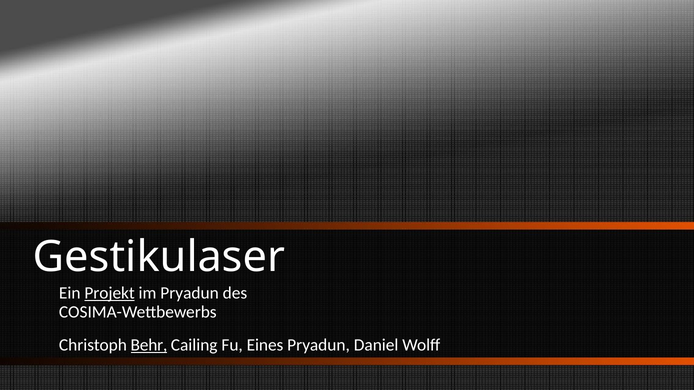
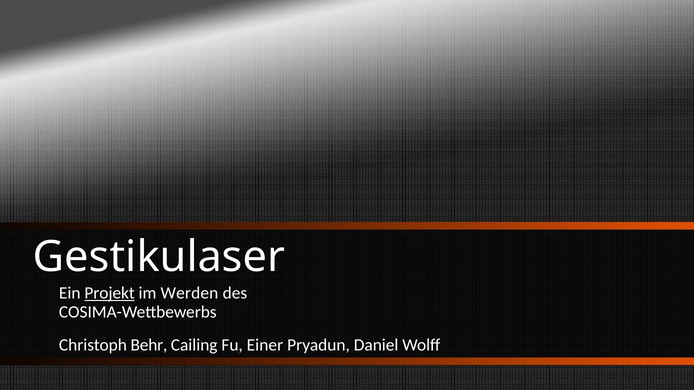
im Pryadun: Pryadun -> Werden
Behr underline: present -> none
Eines: Eines -> Einer
